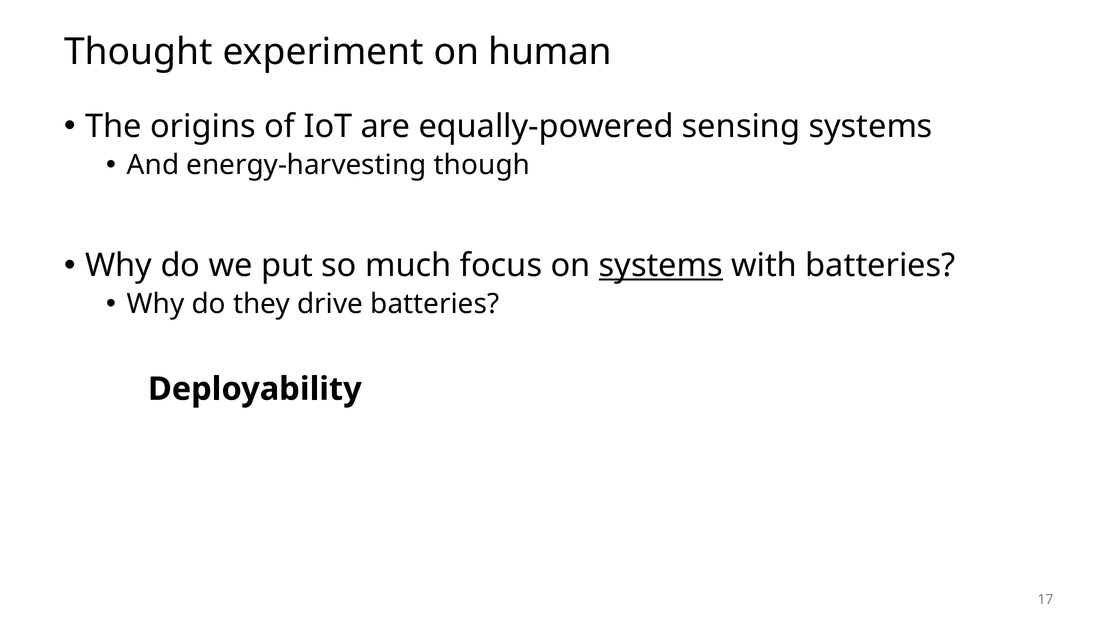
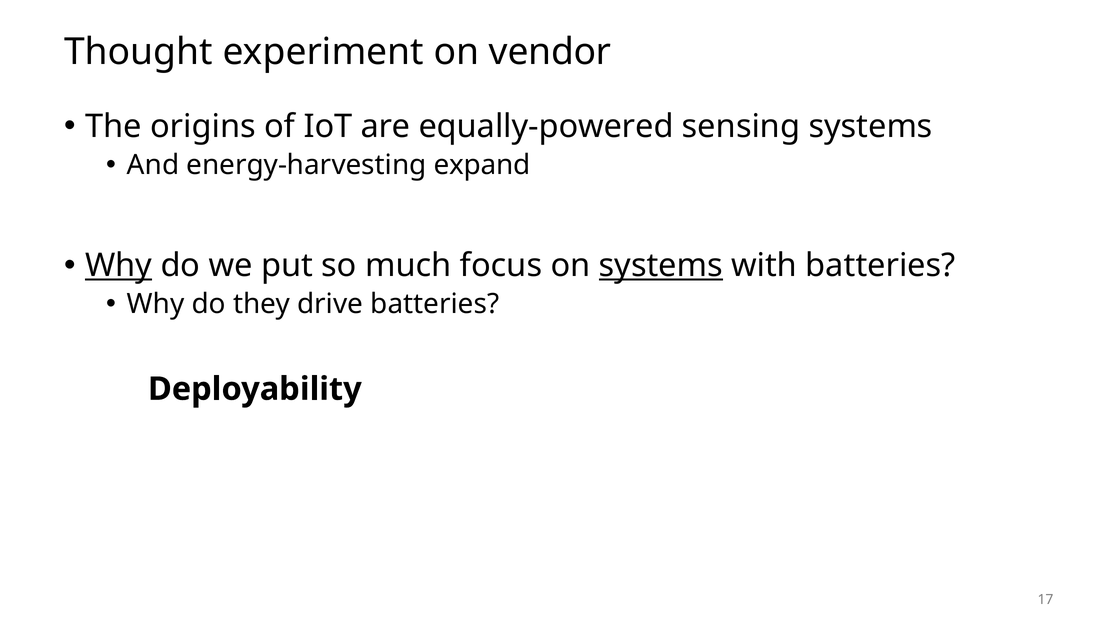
human: human -> vendor
though: though -> expand
Why at (119, 265) underline: none -> present
